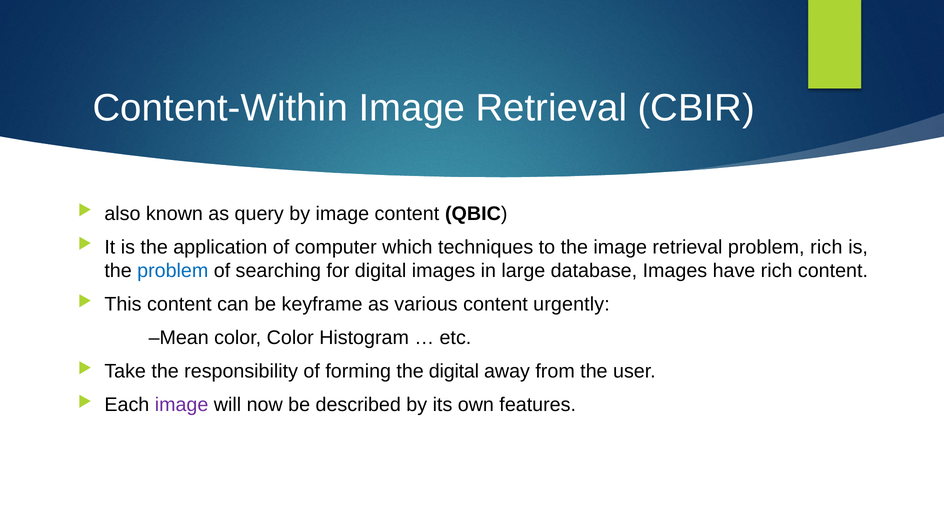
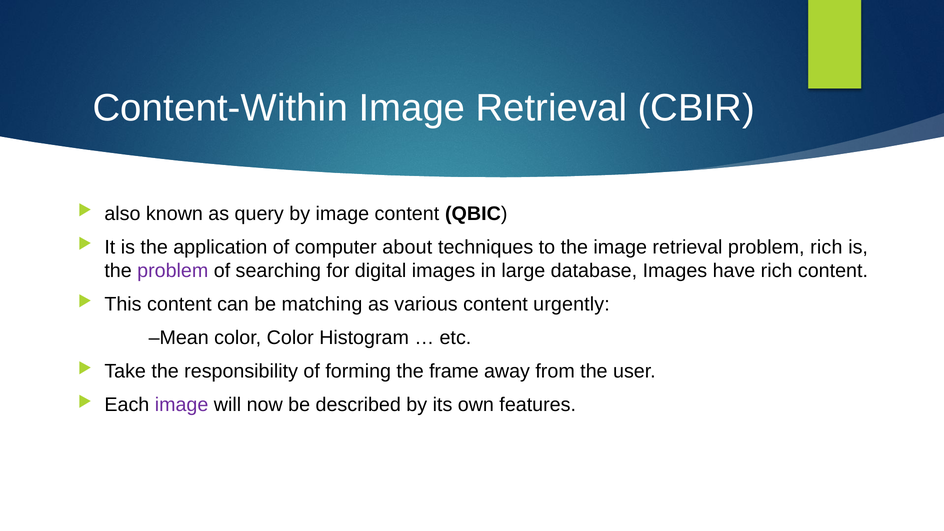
which: which -> about
problem at (173, 271) colour: blue -> purple
keyframe: keyframe -> matching
the digital: digital -> frame
